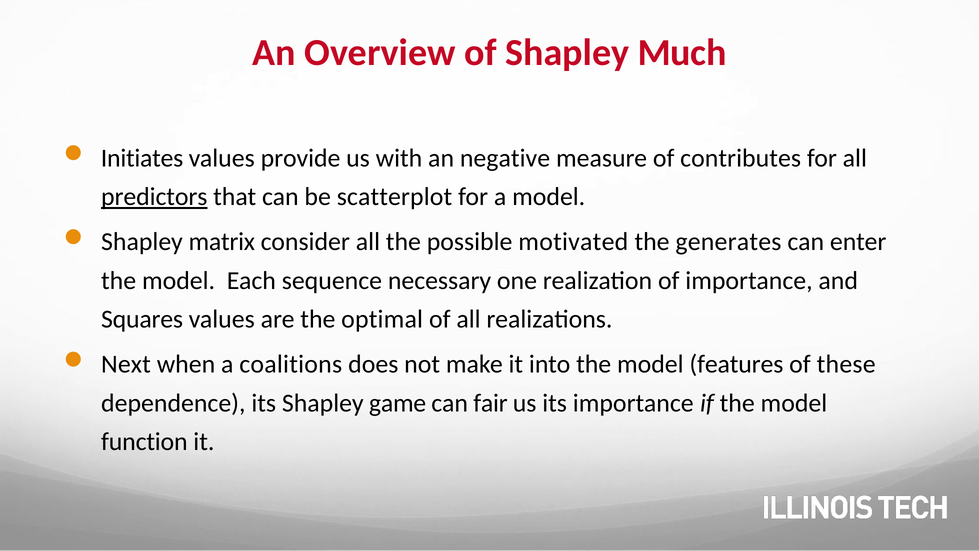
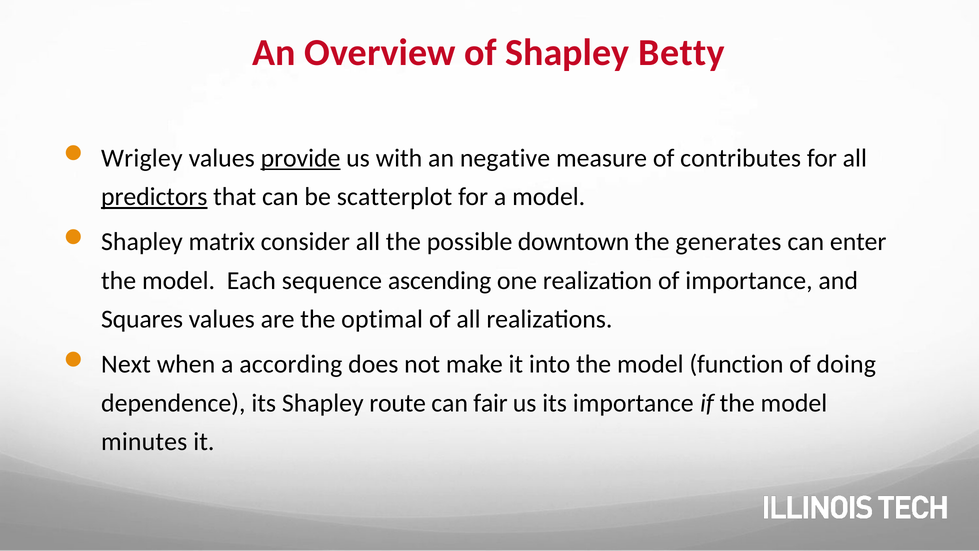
Much: Much -> Betty
Initiates: Initiates -> Wrigley
provide underline: none -> present
motivated: motivated -> downtown
necessary: necessary -> ascending
coalitions: coalitions -> according
features: features -> function
these: these -> doing
game: game -> route
function: function -> minutes
